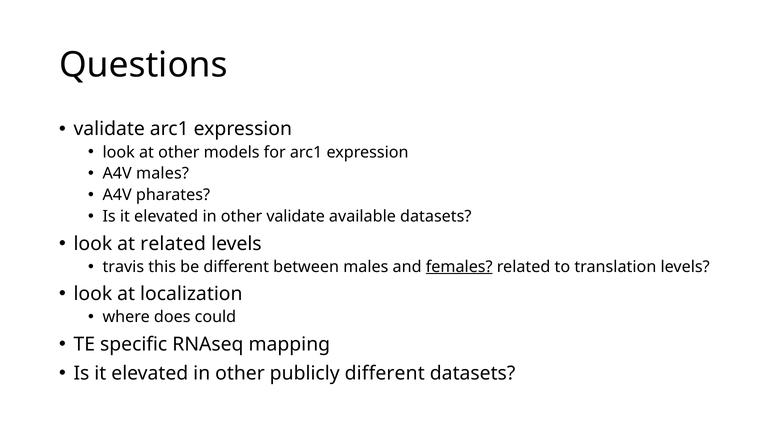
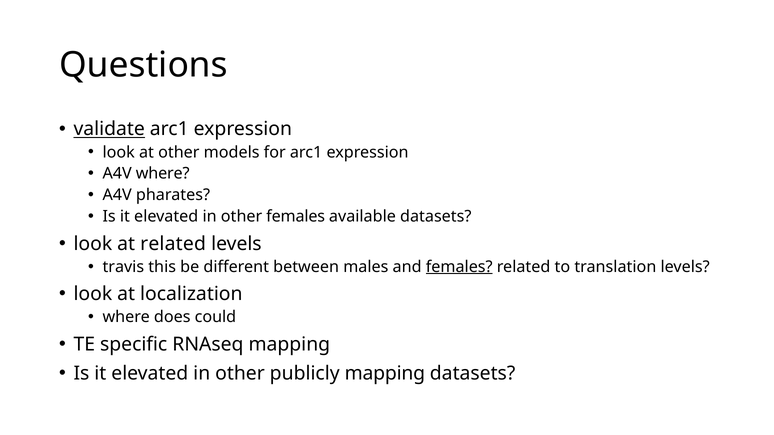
validate at (109, 129) underline: none -> present
A4V males: males -> where
other validate: validate -> females
publicly different: different -> mapping
